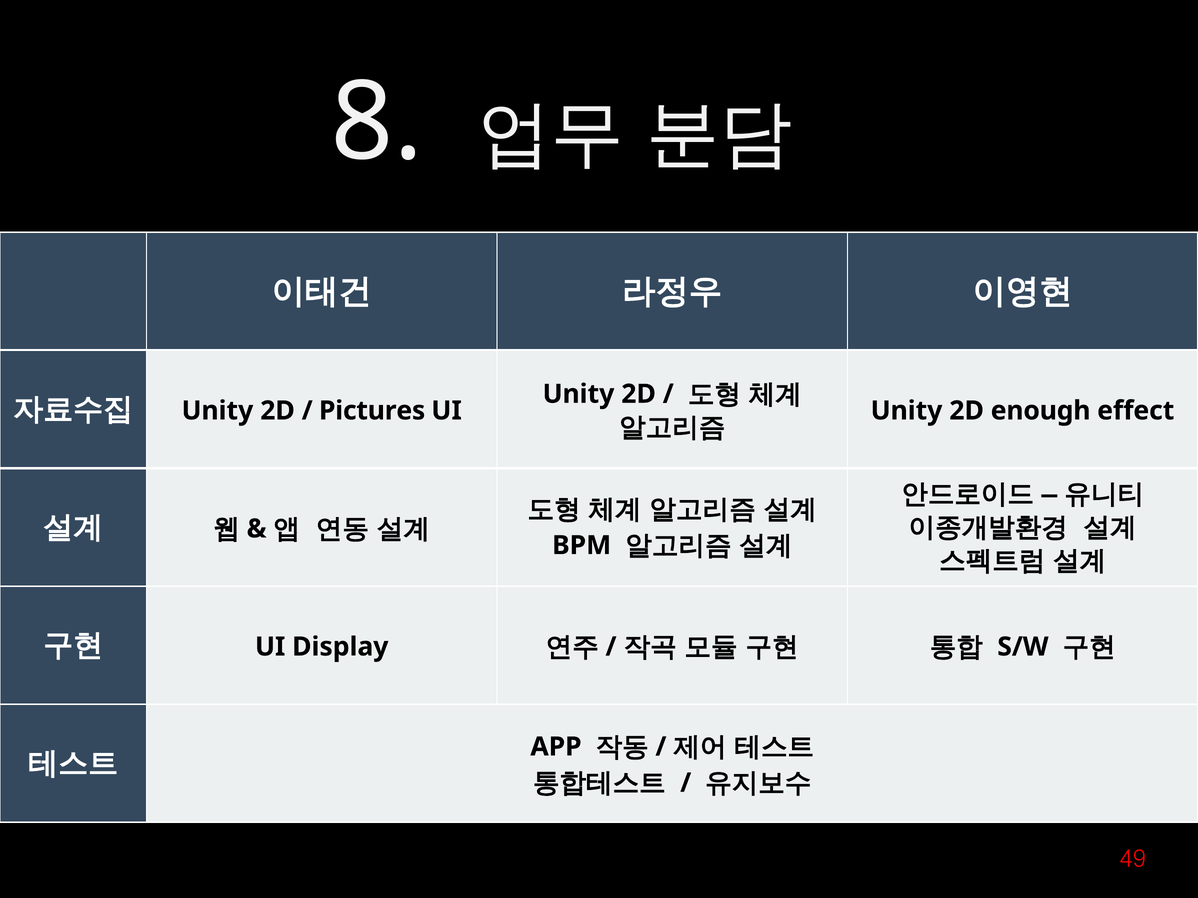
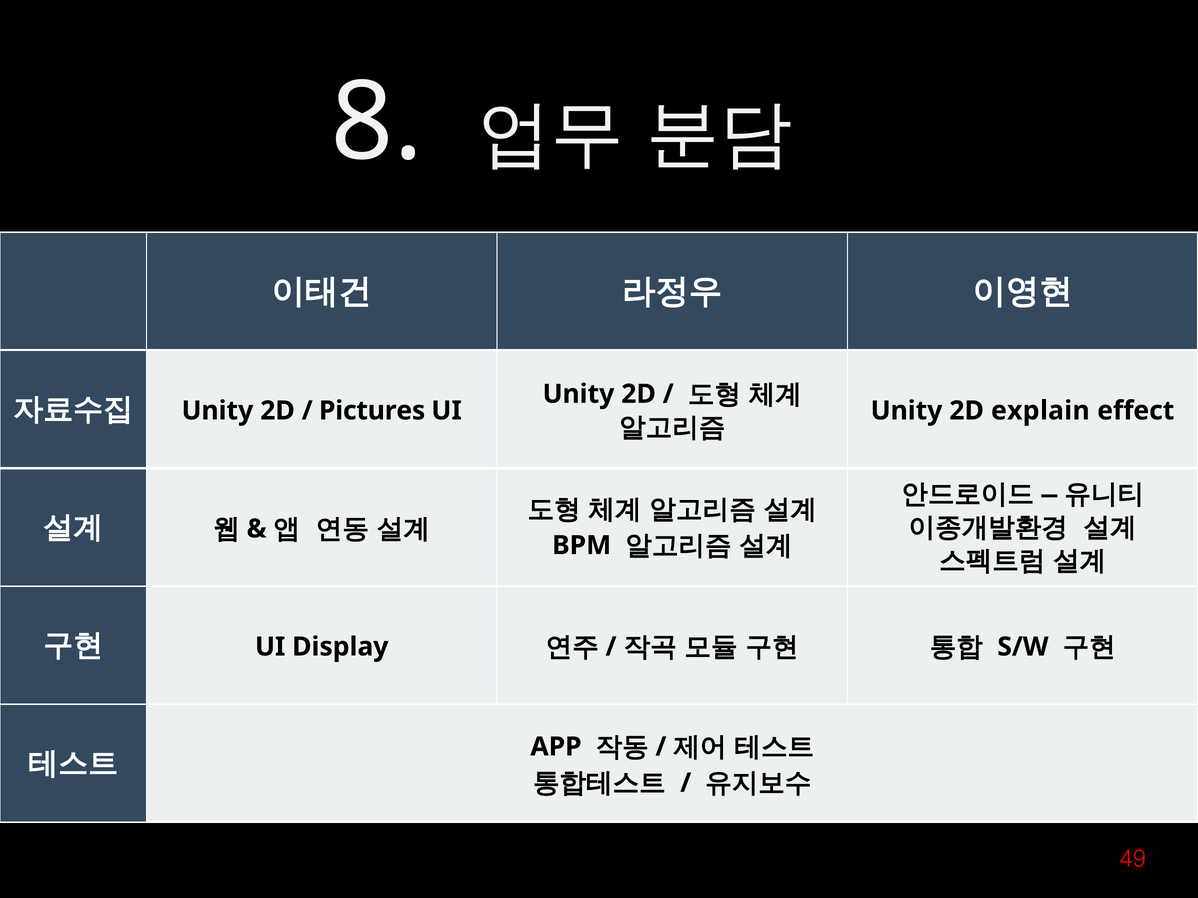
2D enough: enough -> explain
